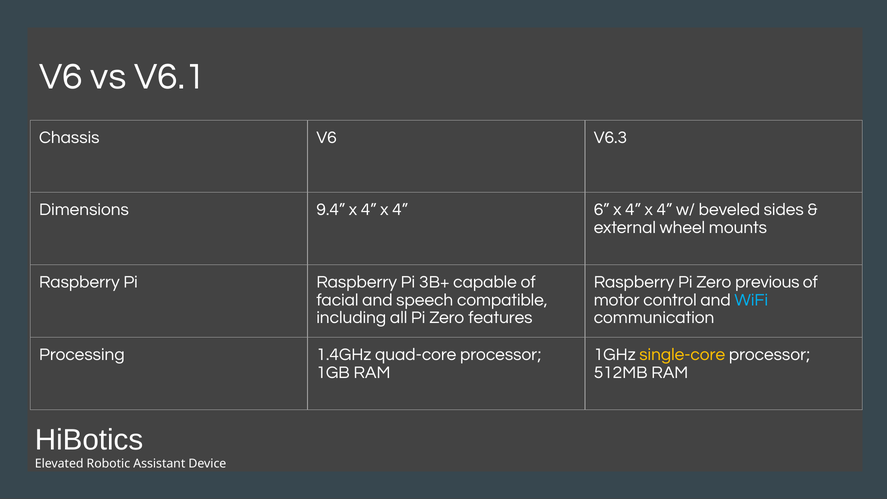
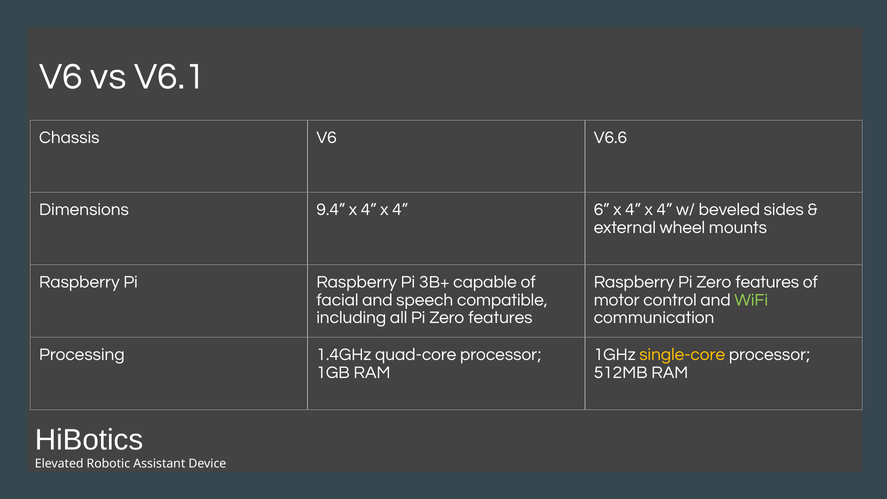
V6.3: V6.3 -> V6.6
Raspberry Pi Zero previous: previous -> features
WiFi colour: light blue -> light green
